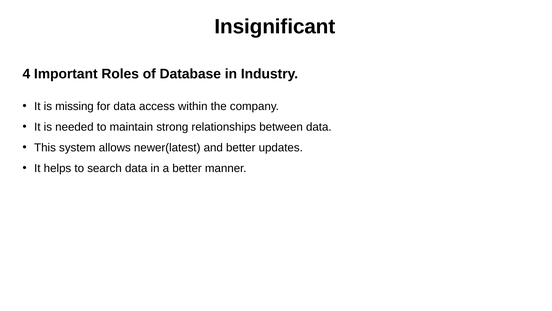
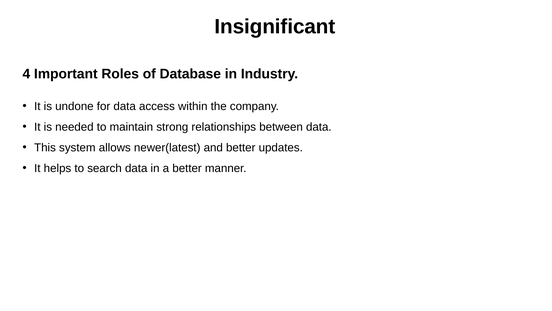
missing: missing -> undone
